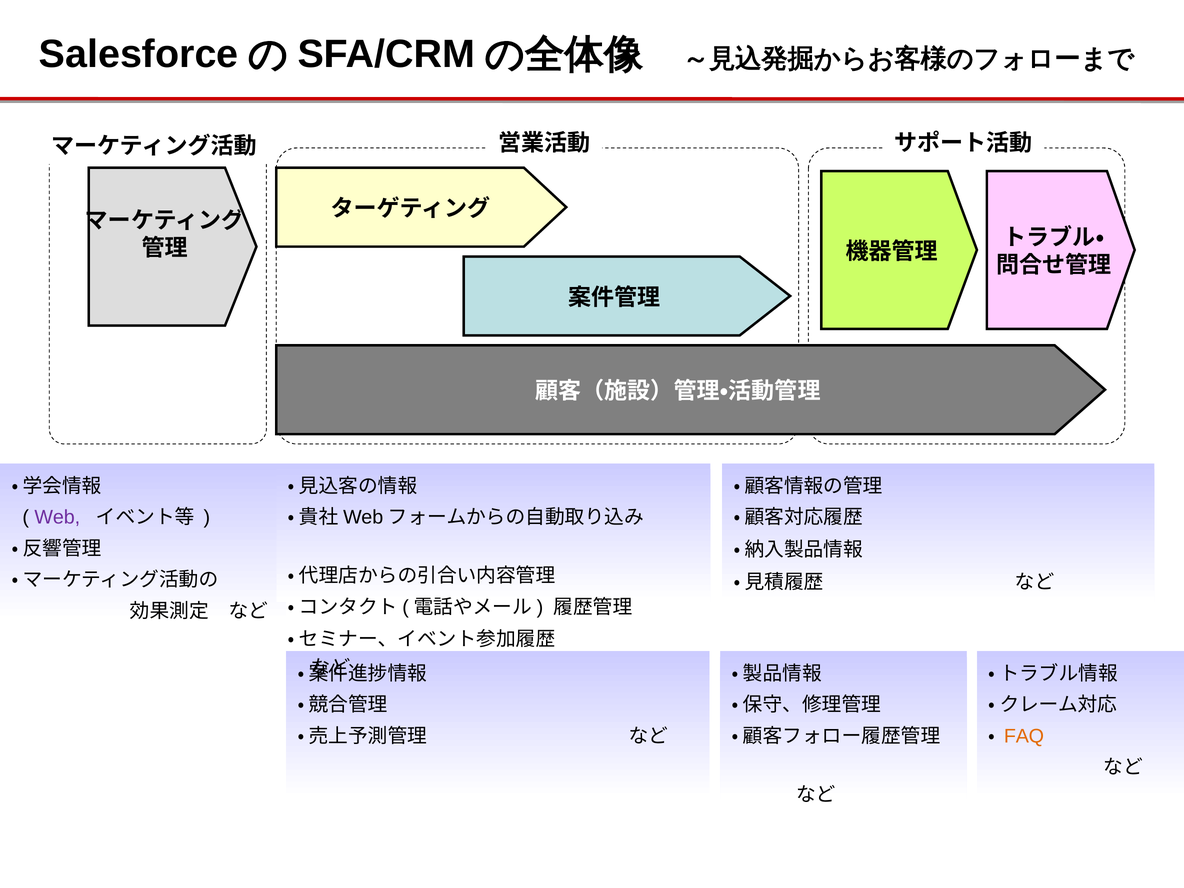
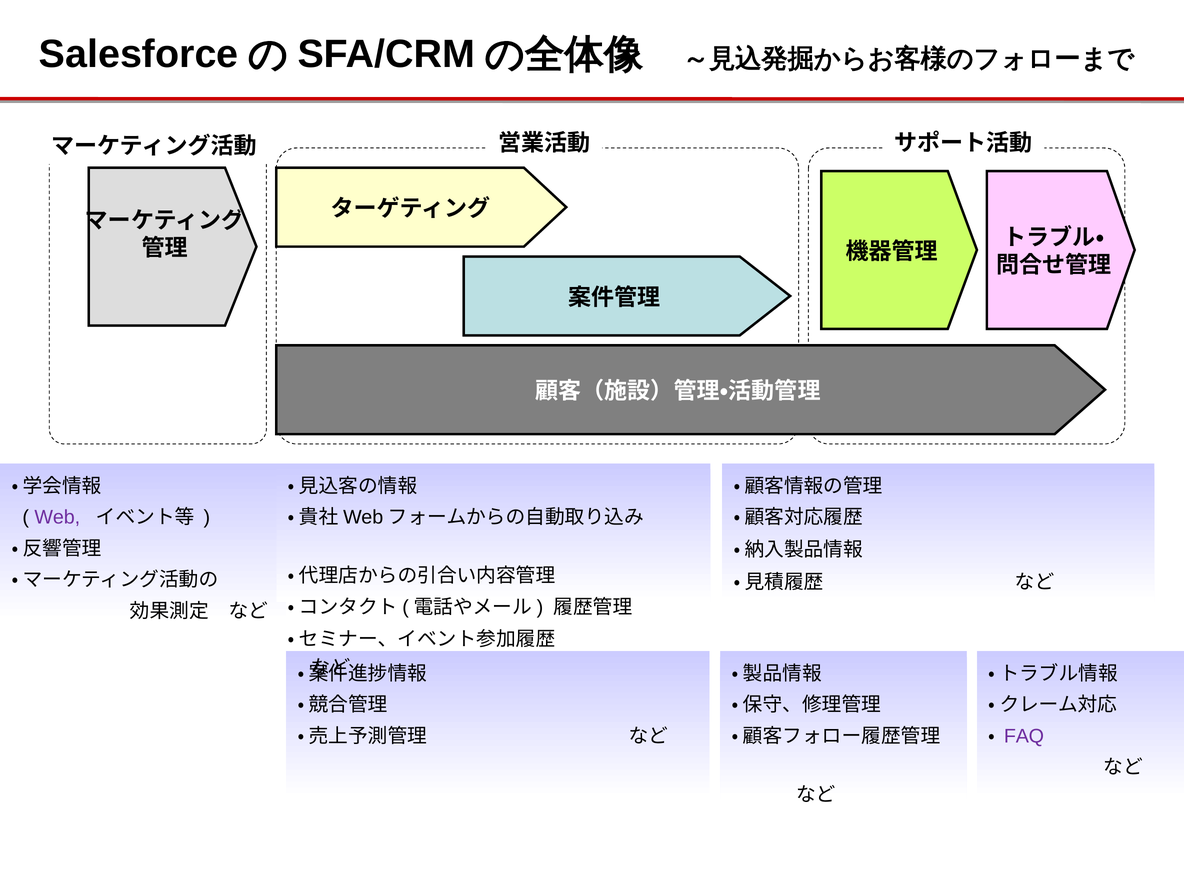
FAQ colour: orange -> purple
